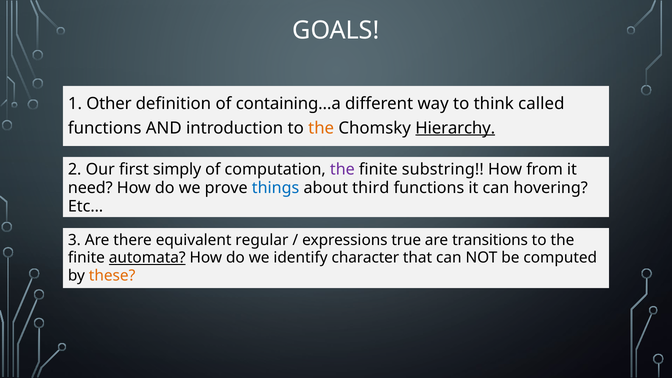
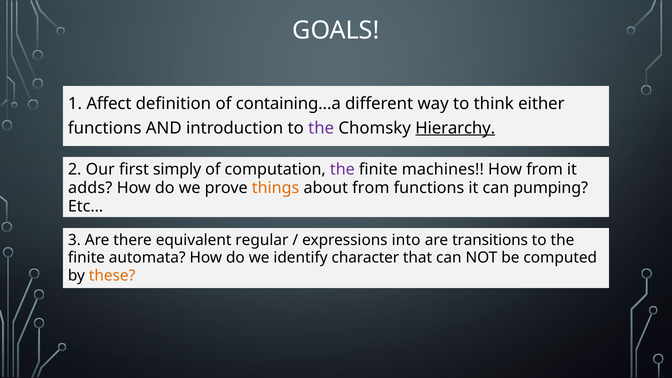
Other: Other -> Affect
called: called -> either
the at (321, 128) colour: orange -> purple
substring: substring -> machines
need: need -> adds
things colour: blue -> orange
about third: third -> from
hovering: hovering -> pumping
true: true -> into
automata underline: present -> none
